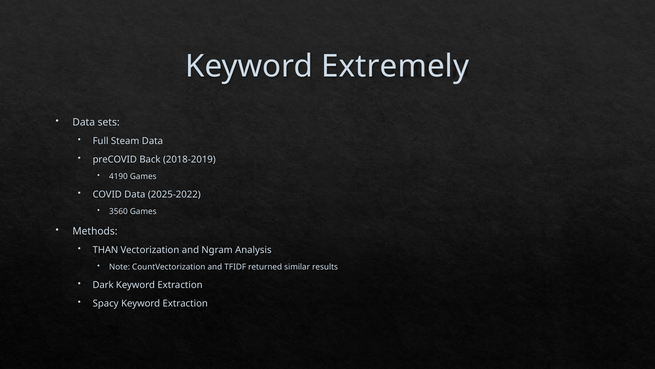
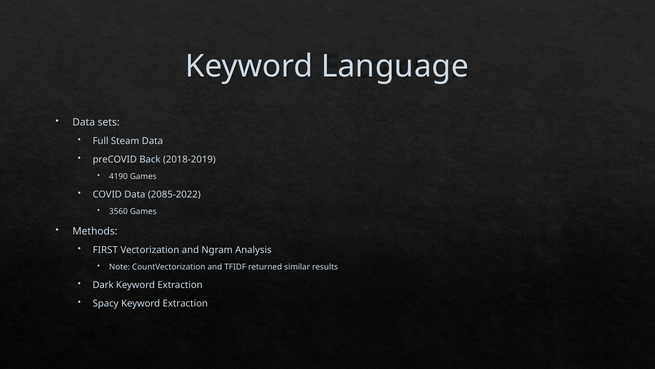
Extremely: Extremely -> Language
2025-2022: 2025-2022 -> 2085-2022
THAN: THAN -> FIRST
